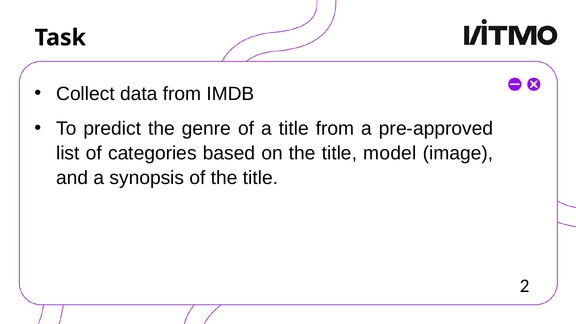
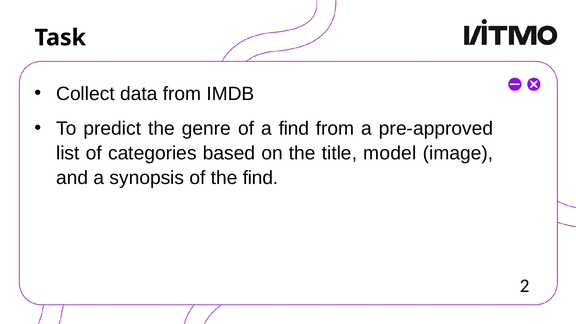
a title: title -> find
of the title: title -> find
